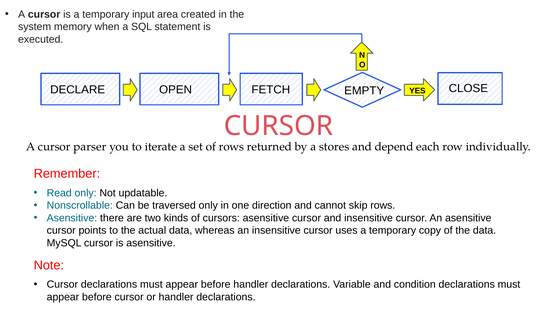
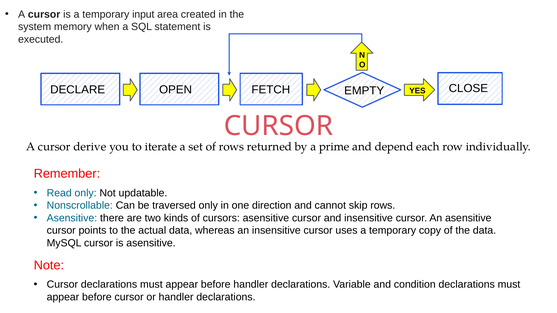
parser: parser -> derive
stores: stores -> prime
